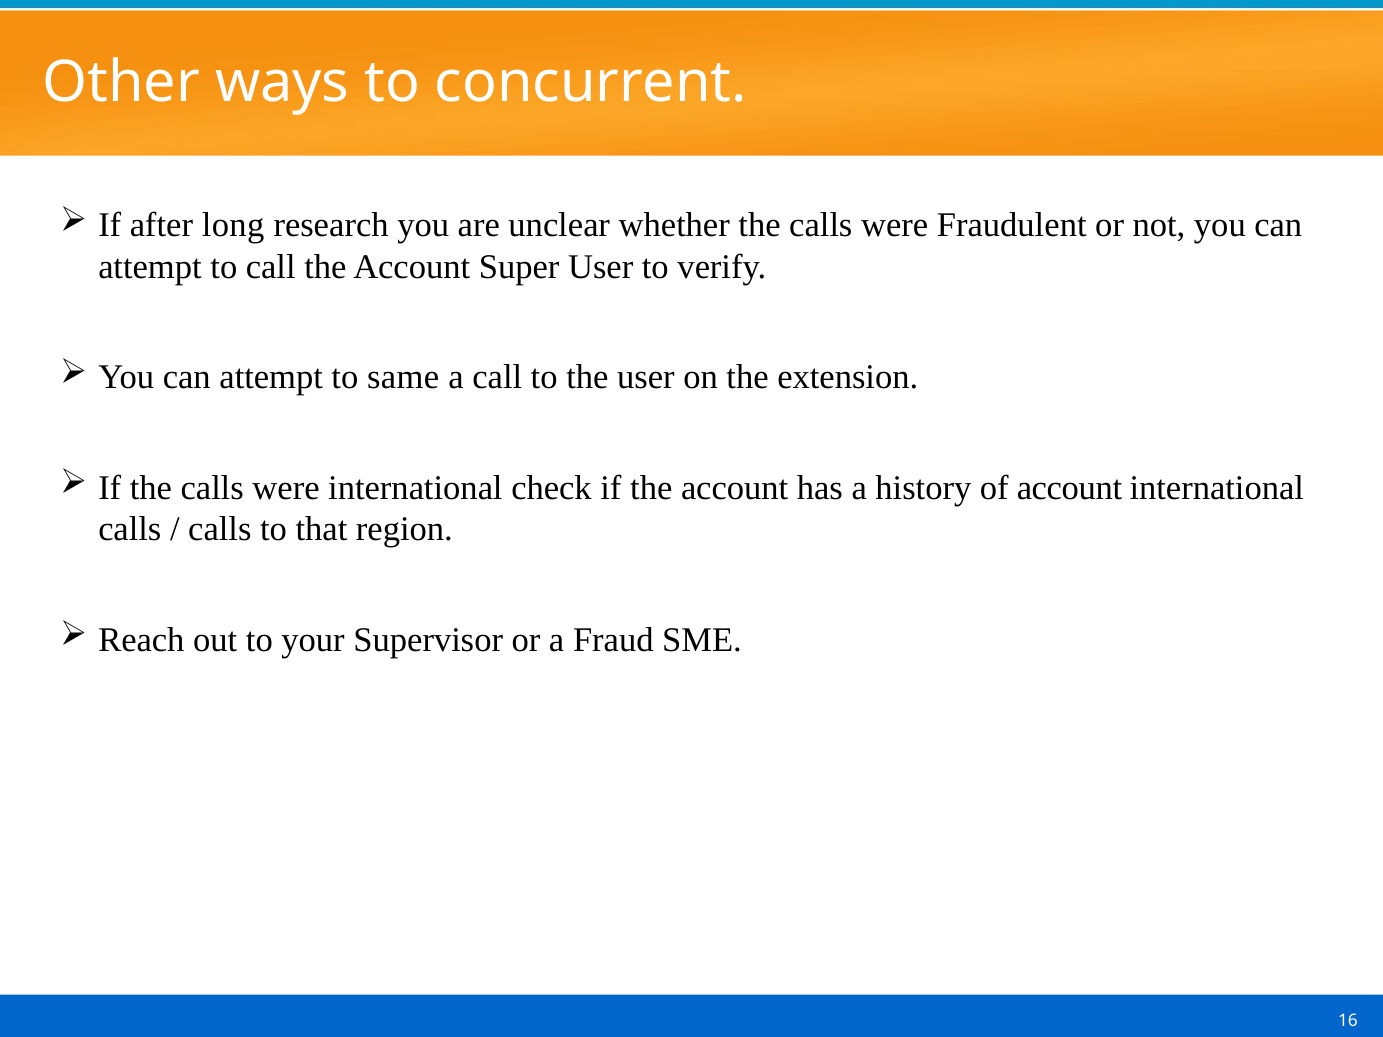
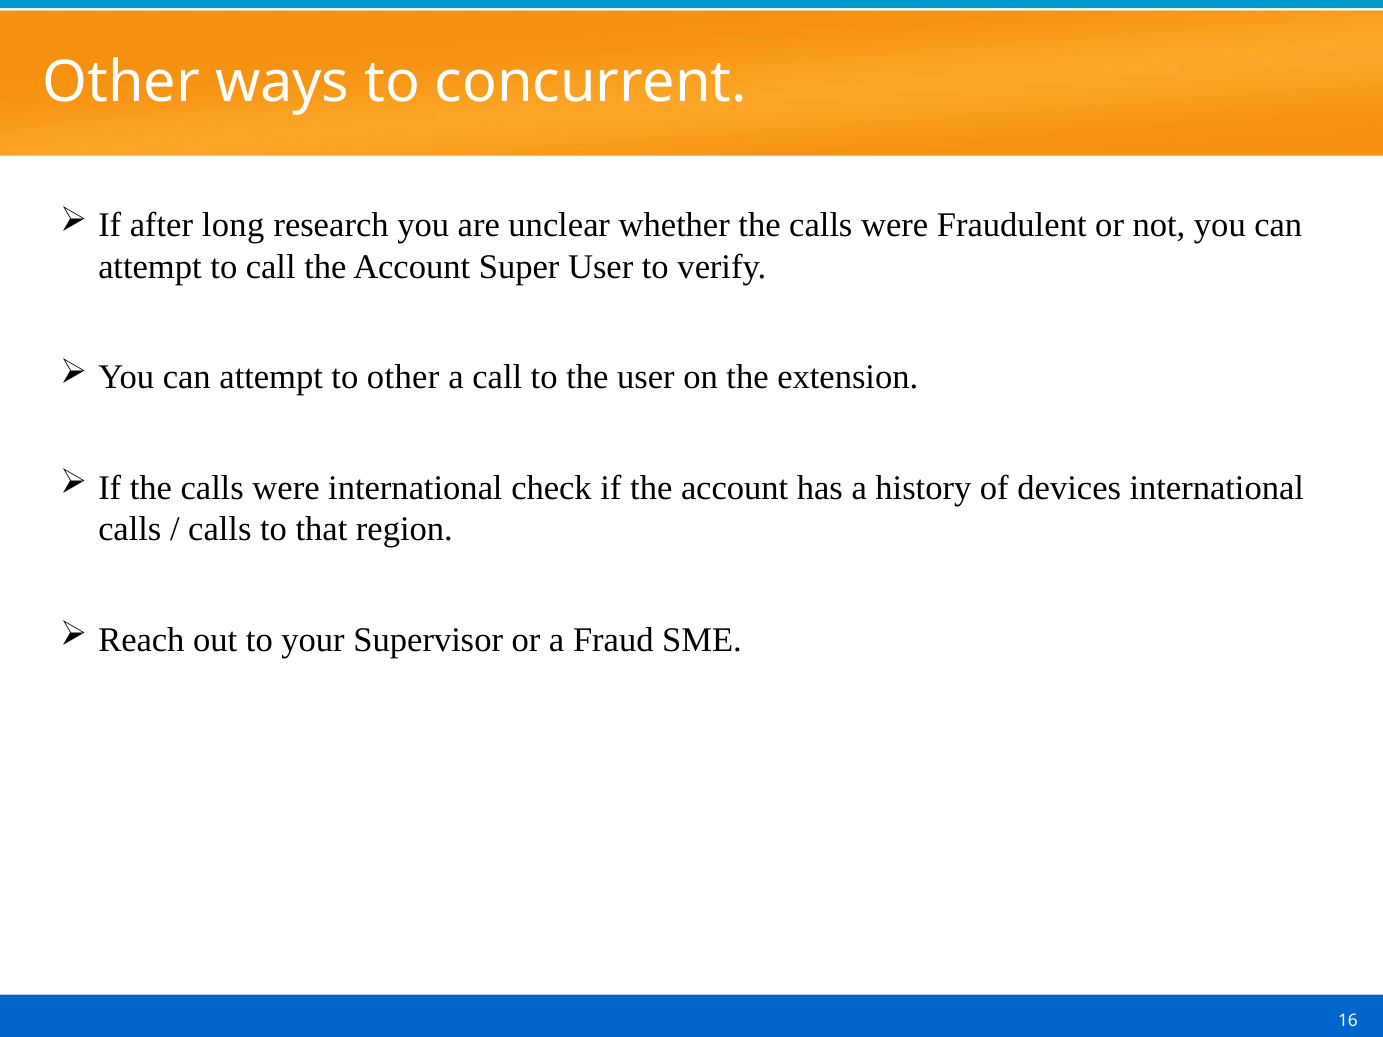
to same: same -> other
of account: account -> devices
